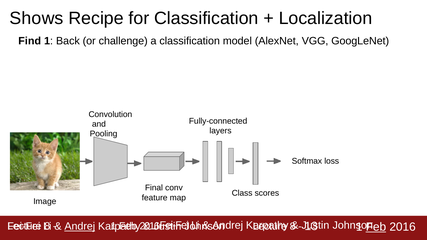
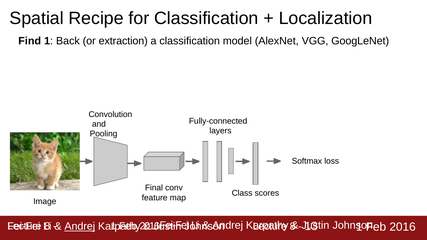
Shows: Shows -> Spatial
challenge: challenge -> extraction
Feb at (376, 227) underline: present -> none
